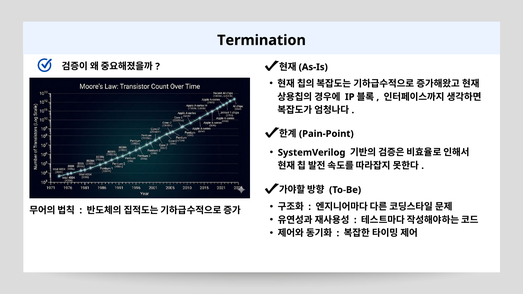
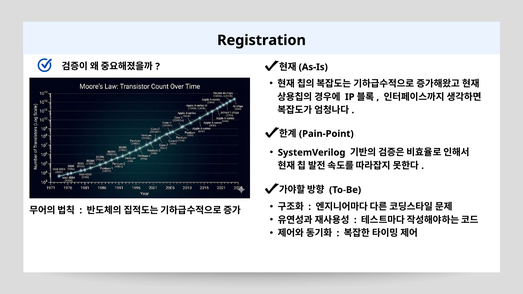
Termination: Termination -> Registration
